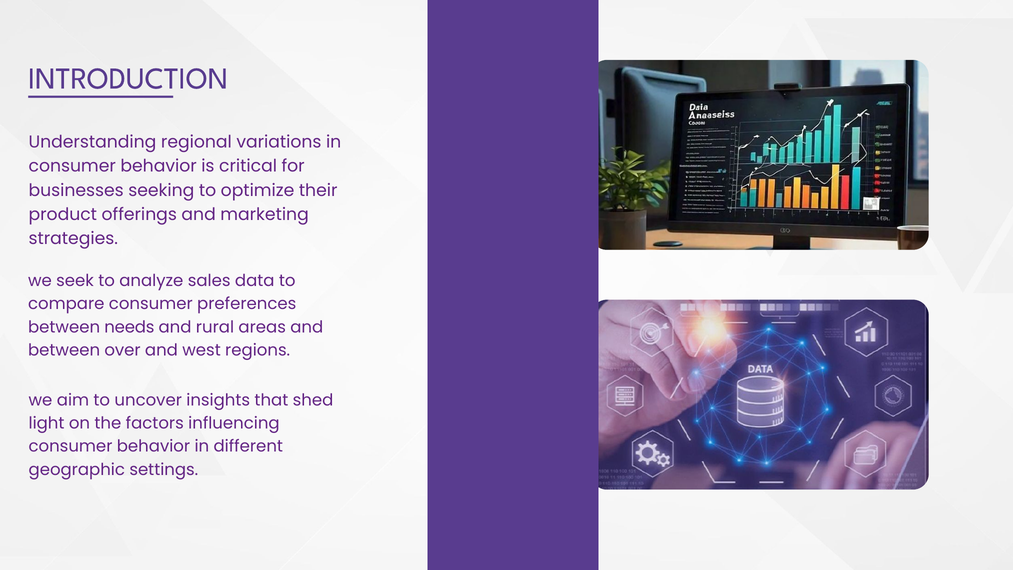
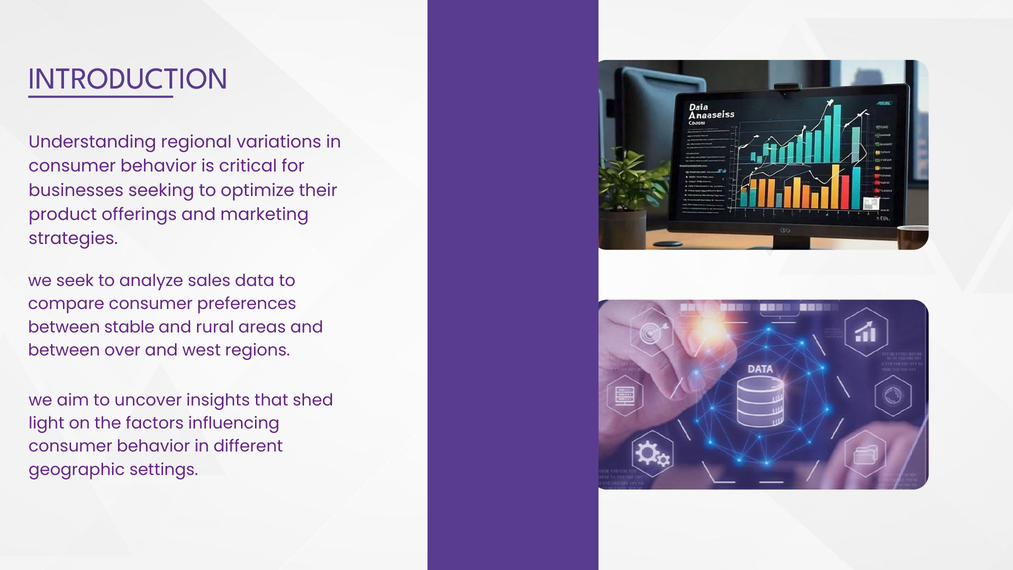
needs: needs -> stable
